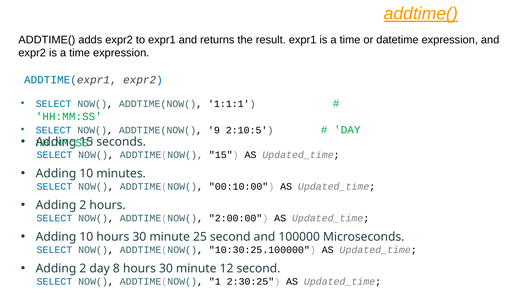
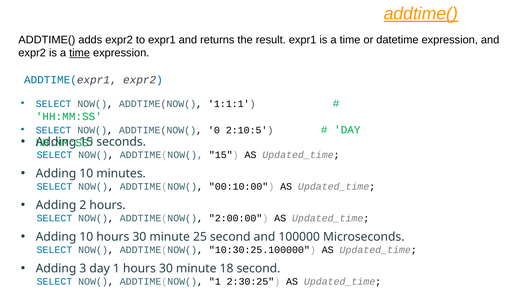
time at (80, 53) underline: none -> present
9: 9 -> 0
2 at (83, 269): 2 -> 3
day 8: 8 -> 1
12: 12 -> 18
